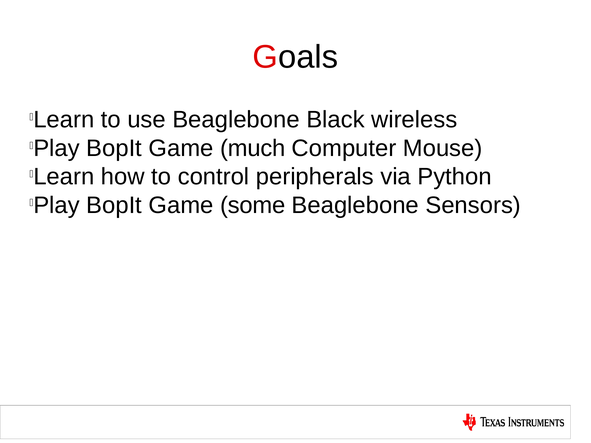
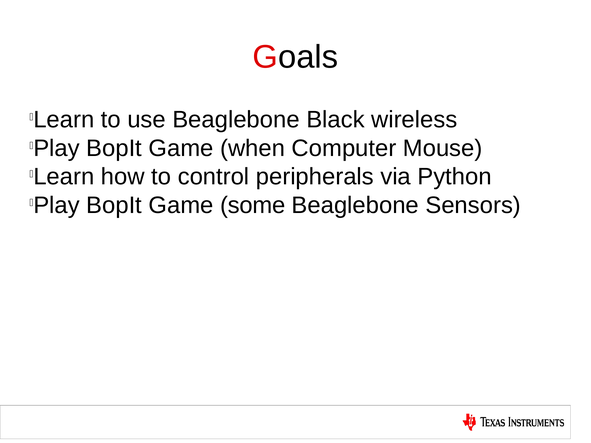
much: much -> when
